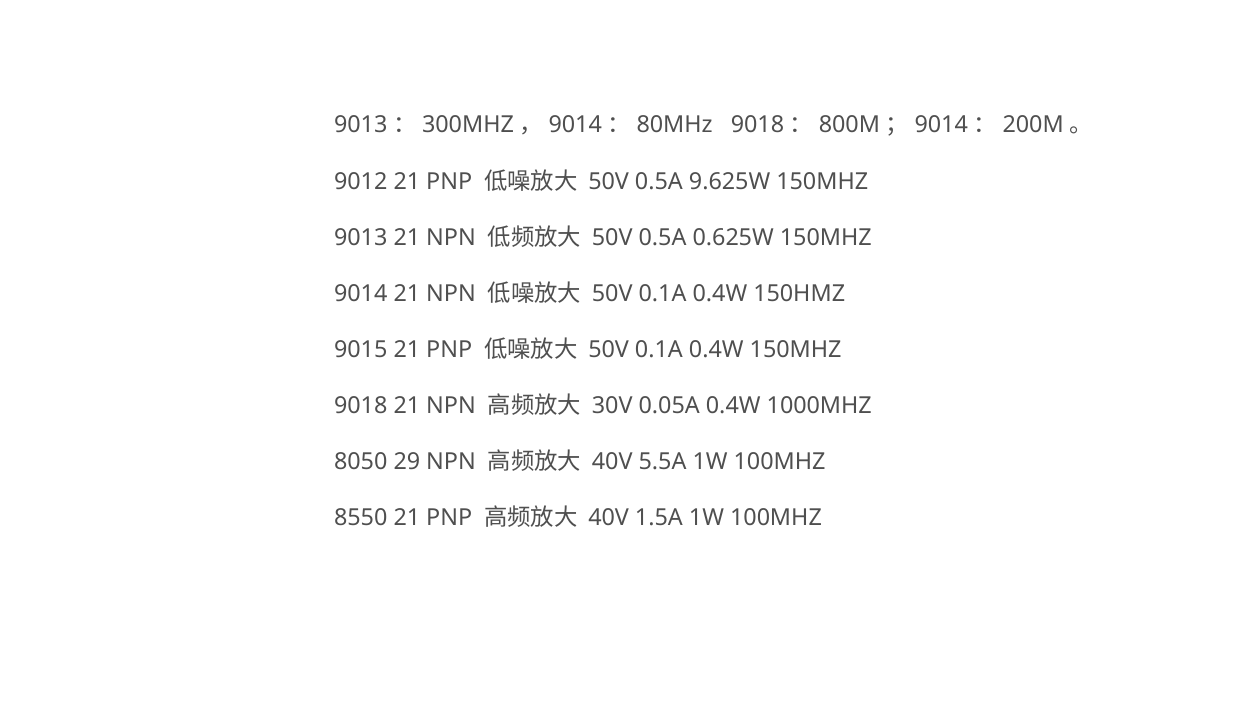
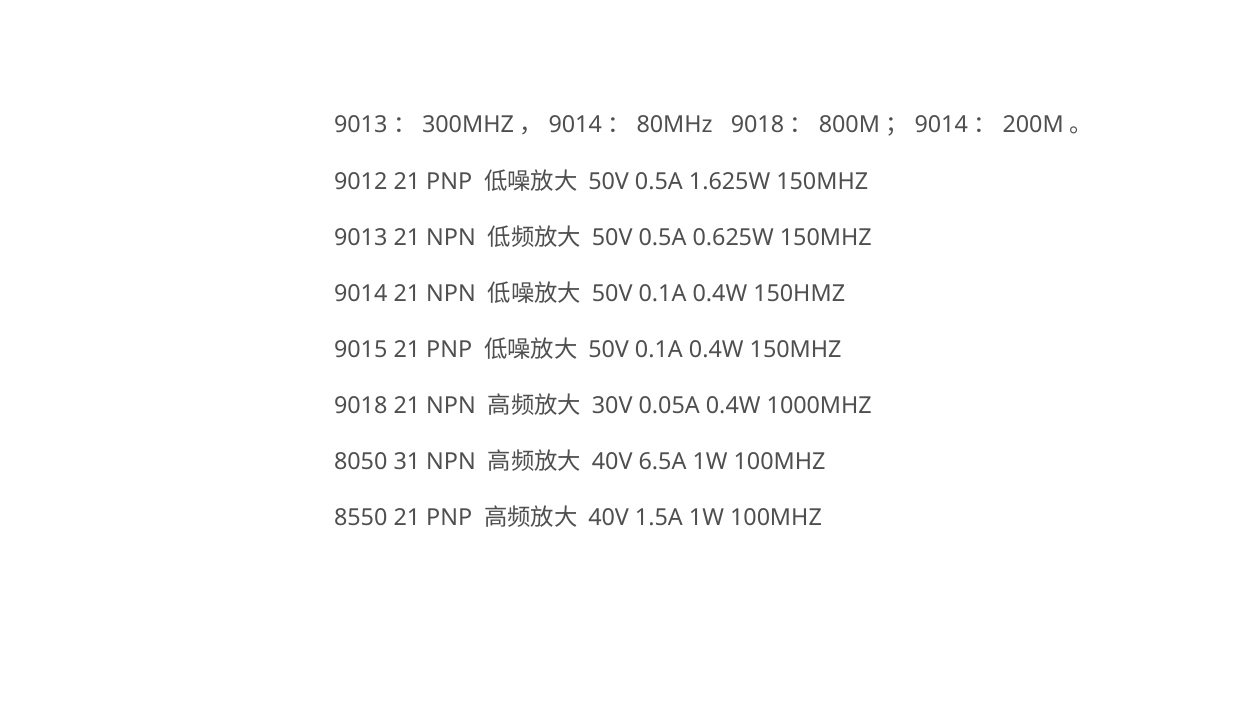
9.625W: 9.625W -> 1.625W
29: 29 -> 31
5.5A: 5.5A -> 6.5A
